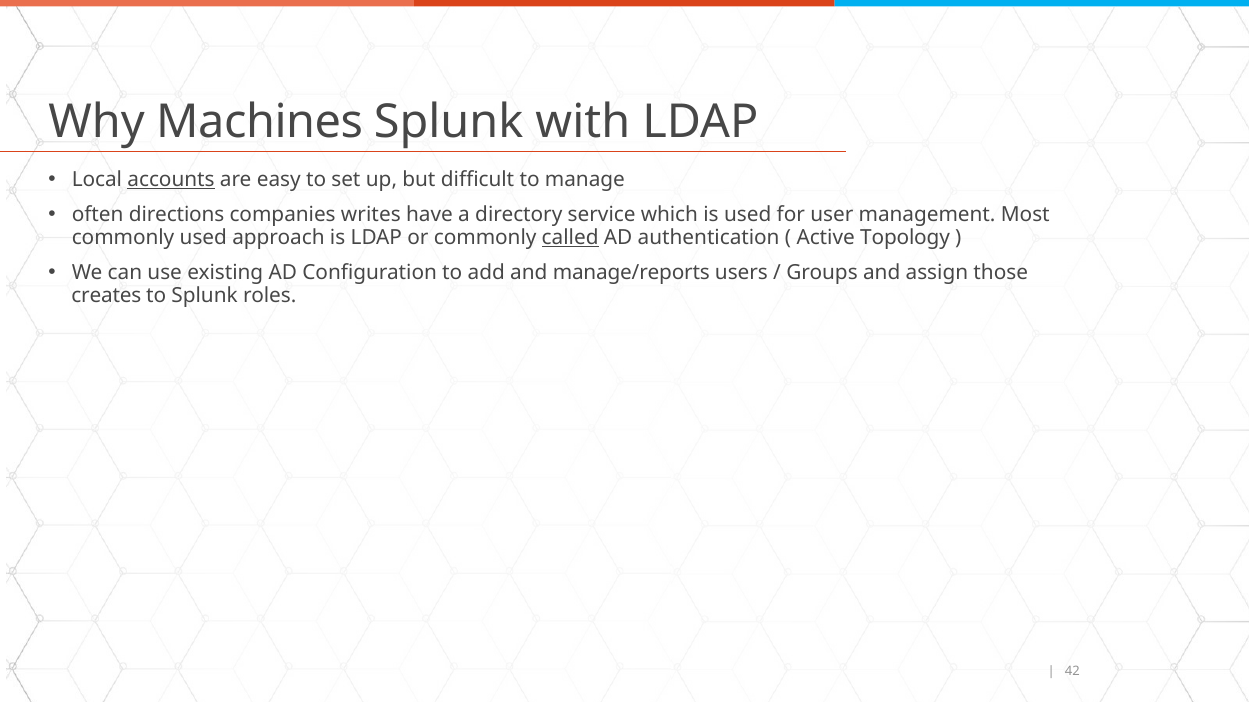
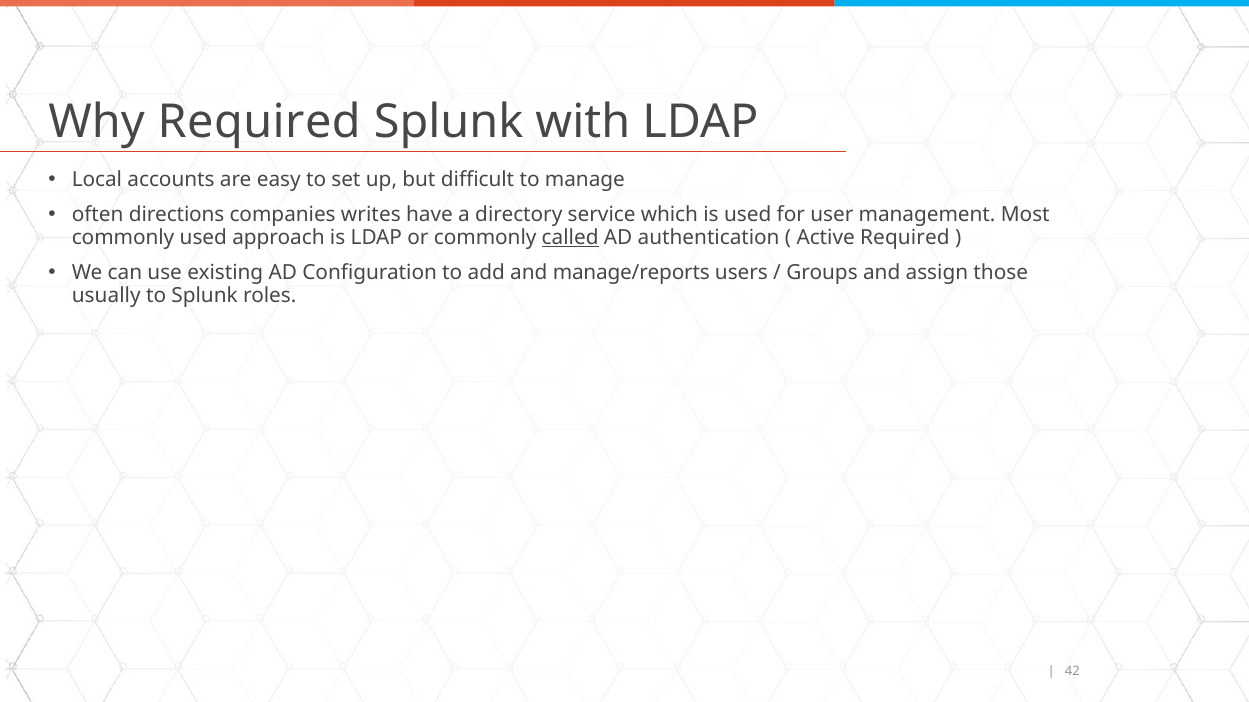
Why Machines: Machines -> Required
accounts underline: present -> none
Active Topology: Topology -> Required
creates: creates -> usually
